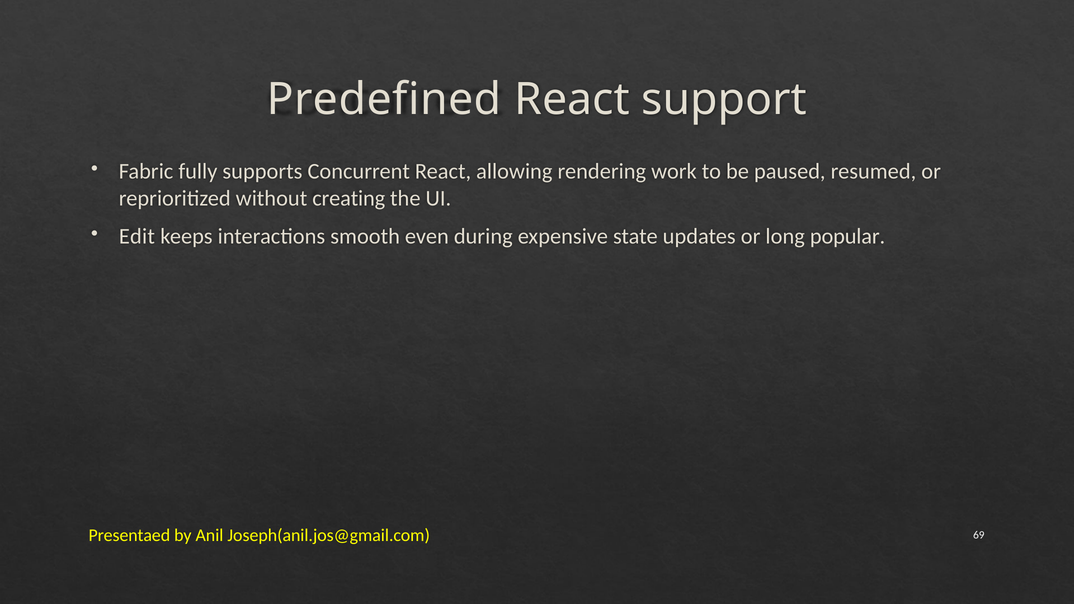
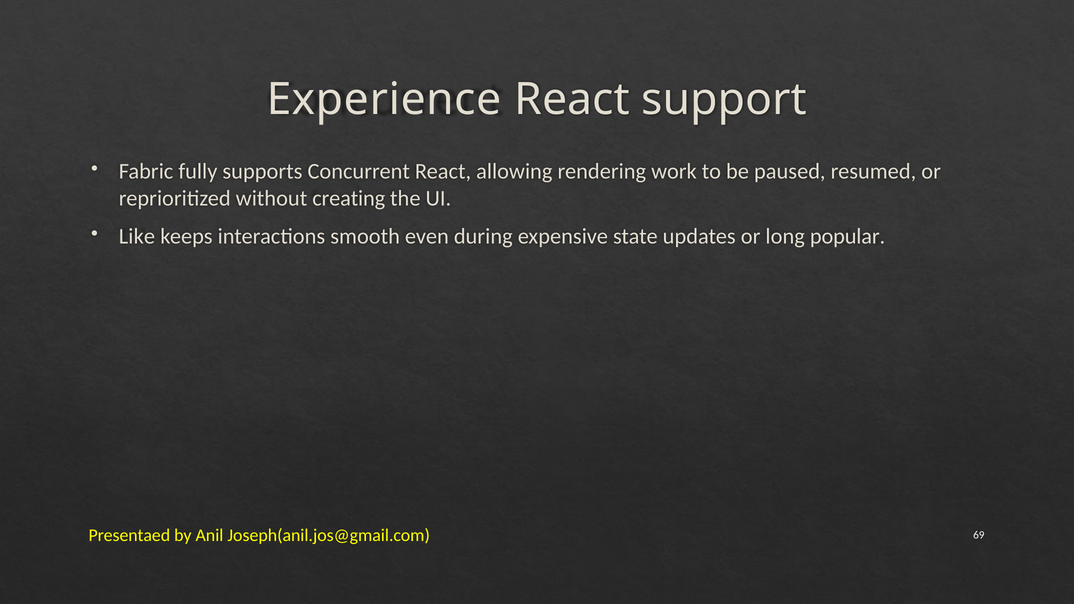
Predefined: Predefined -> Experience
Edit: Edit -> Like
